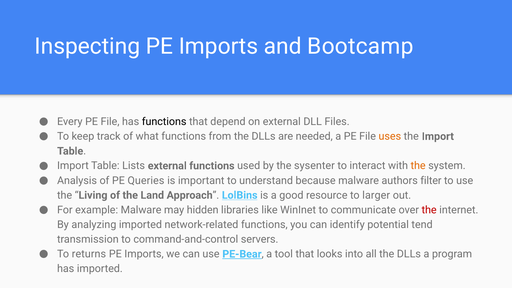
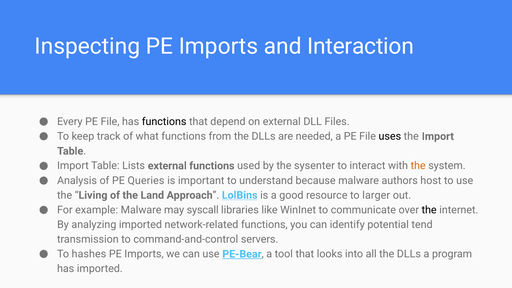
Bootcamp: Bootcamp -> Interaction
uses colour: orange -> black
filter: filter -> host
hidden: hidden -> syscall
the at (429, 210) colour: red -> black
returns: returns -> hashes
